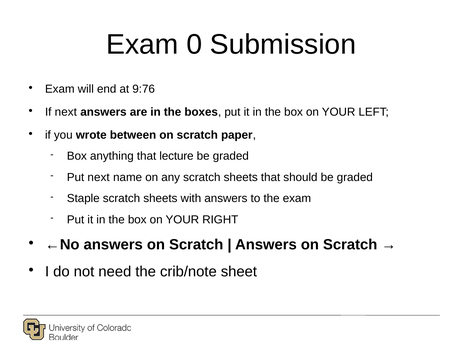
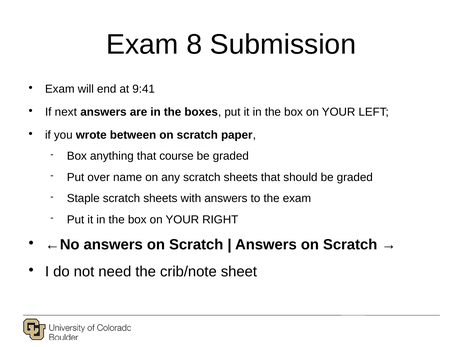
0: 0 -> 8
9:76: 9:76 -> 9:41
lecture: lecture -> course
Put next: next -> over
